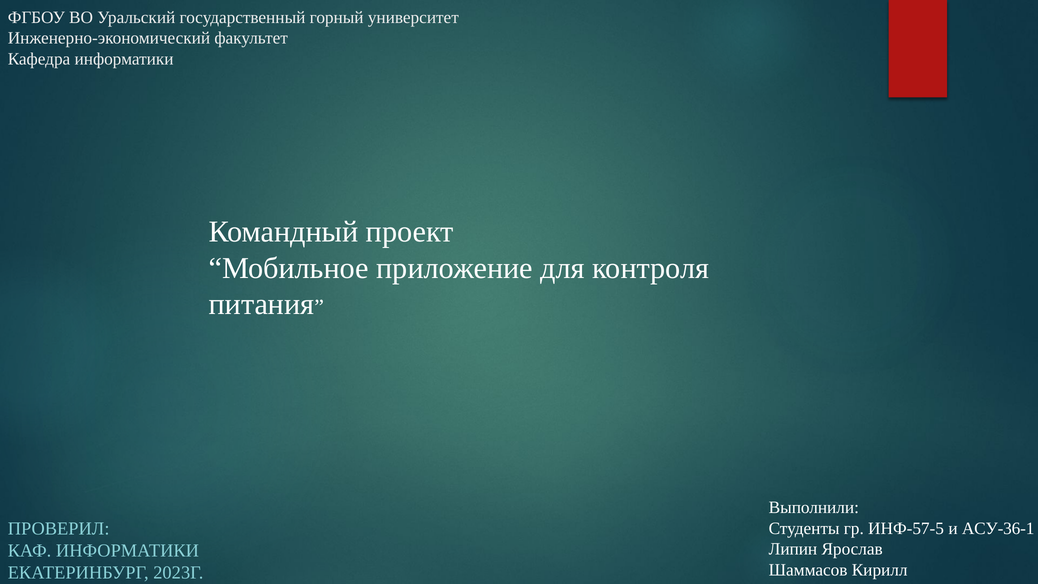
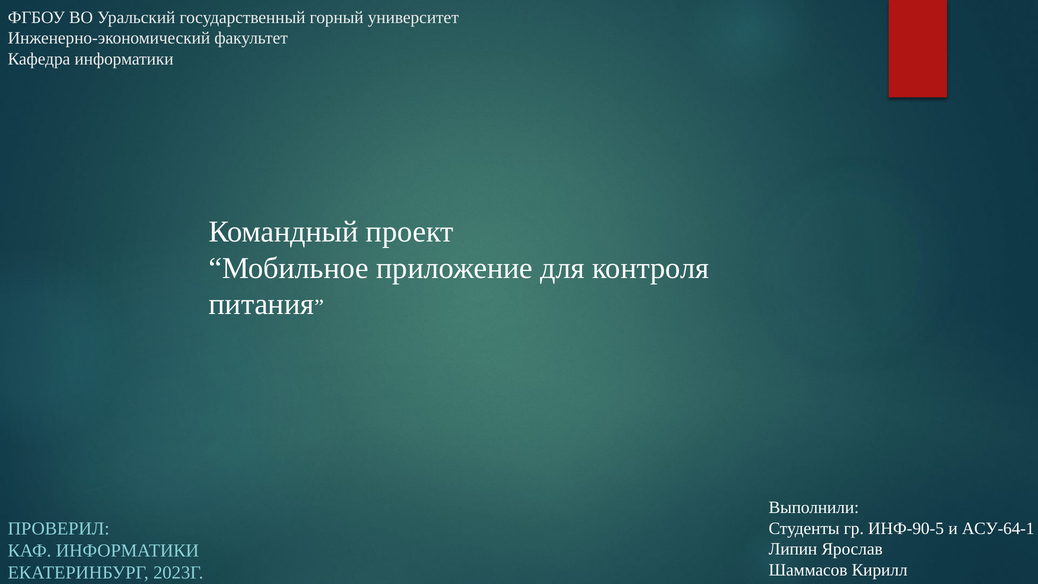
ИНФ-57-5: ИНФ-57-5 -> ИНФ-90-5
АСУ-36-1: АСУ-36-1 -> АСУ-64-1
